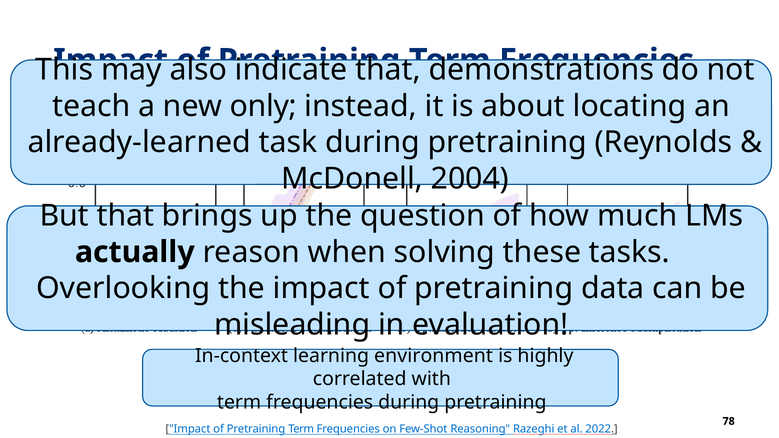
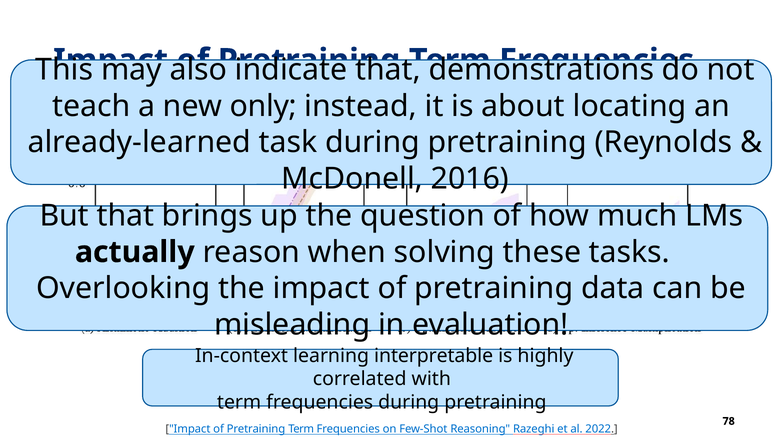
2004: 2004 -> 2016
environment: environment -> interpretable
